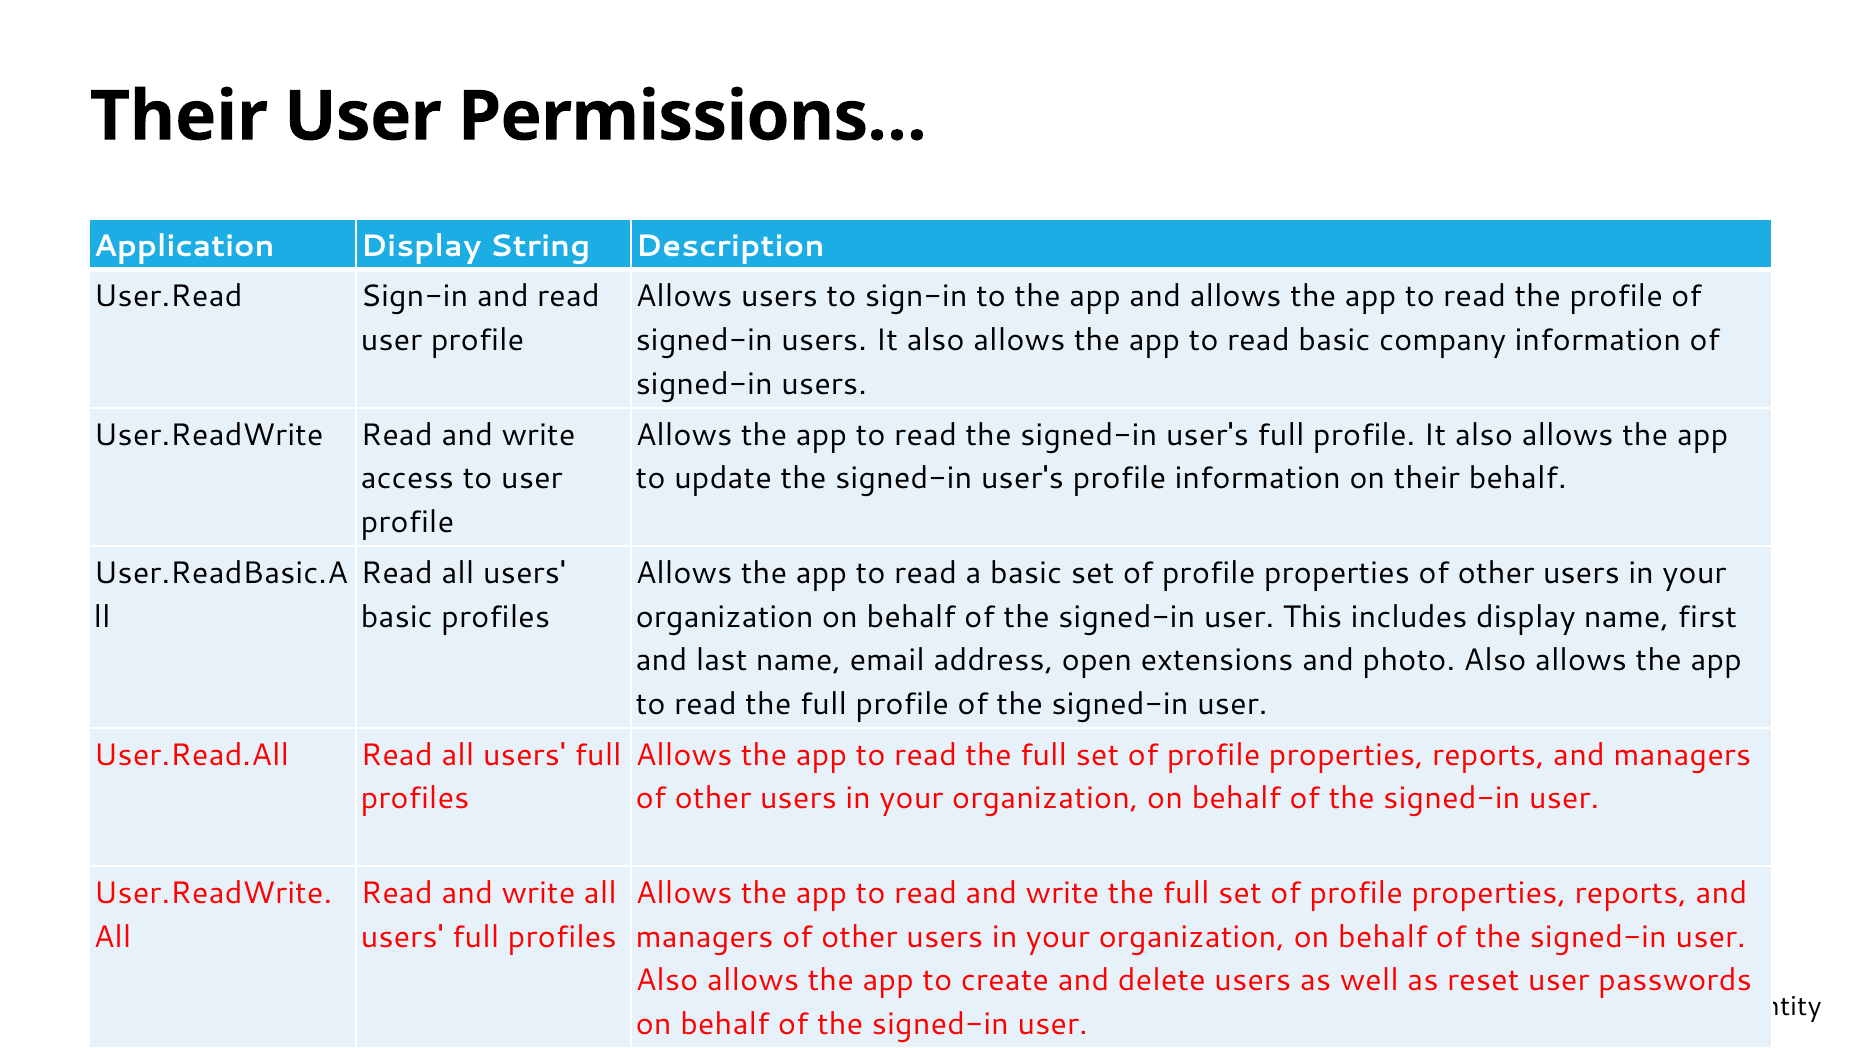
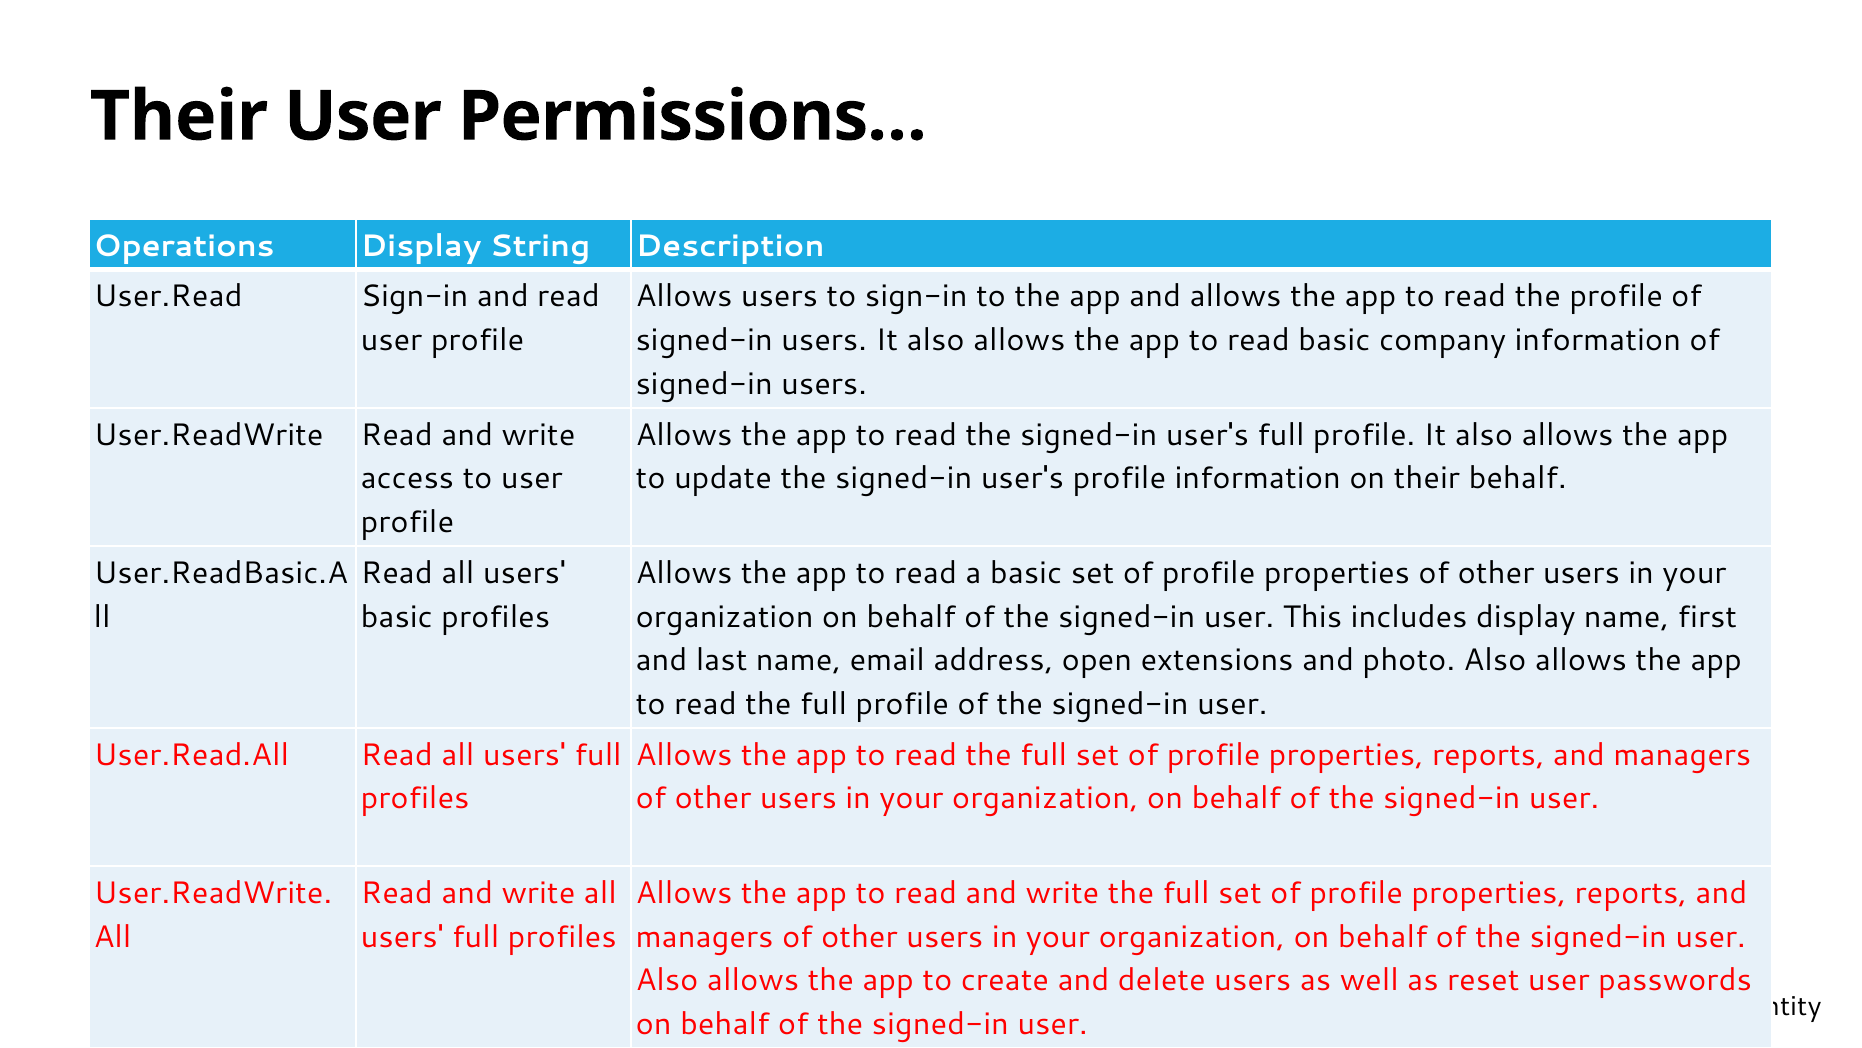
Application: Application -> Operations
